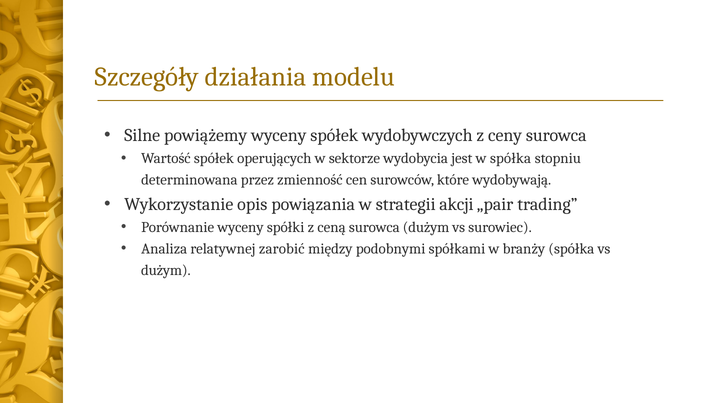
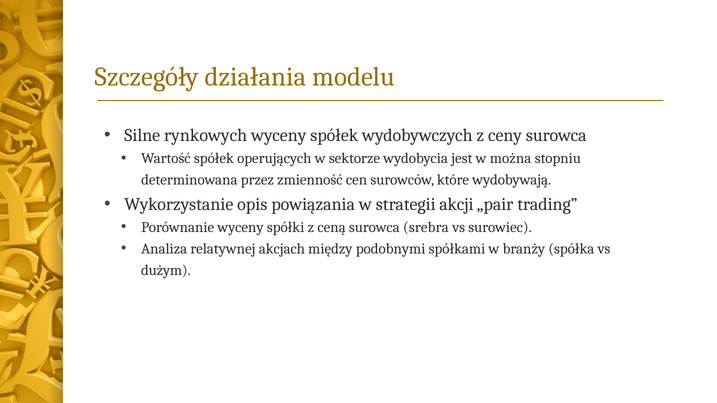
powiążemy: powiążemy -> rynkowych
w spółka: spółka -> można
surowca dużym: dużym -> srebra
zarobić: zarobić -> akcjach
